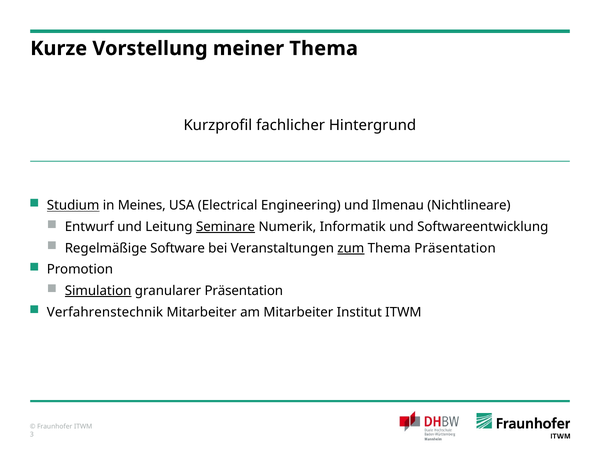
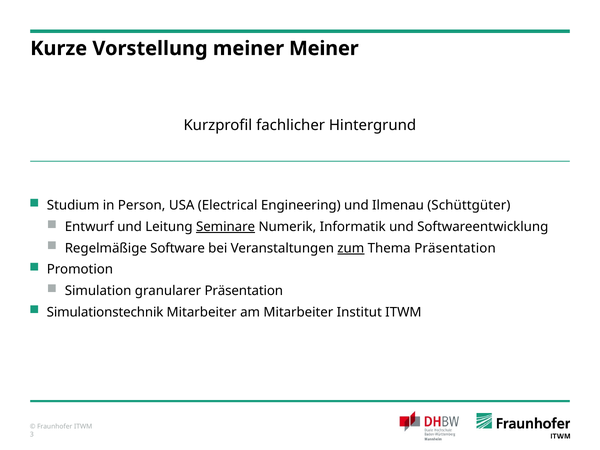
meiner Thema: Thema -> Meiner
Studium underline: present -> none
Meines: Meines -> Person
Nichtlineare: Nichtlineare -> Schüttgüter
Simulation underline: present -> none
Verfahrenstechnik: Verfahrenstechnik -> Simulationstechnik
